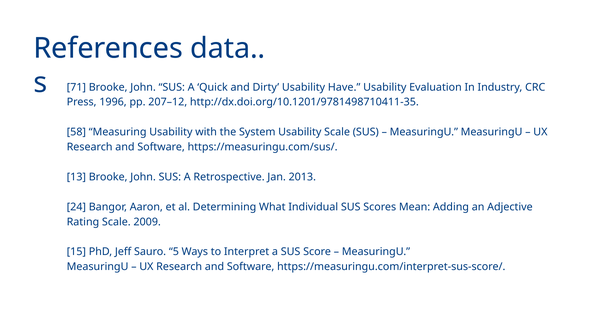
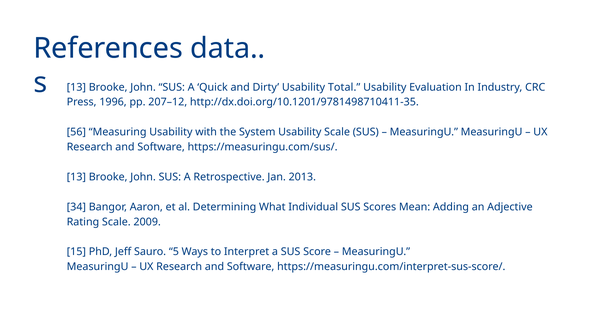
71 at (76, 87): 71 -> 13
Have: Have -> Total
58: 58 -> 56
24: 24 -> 34
